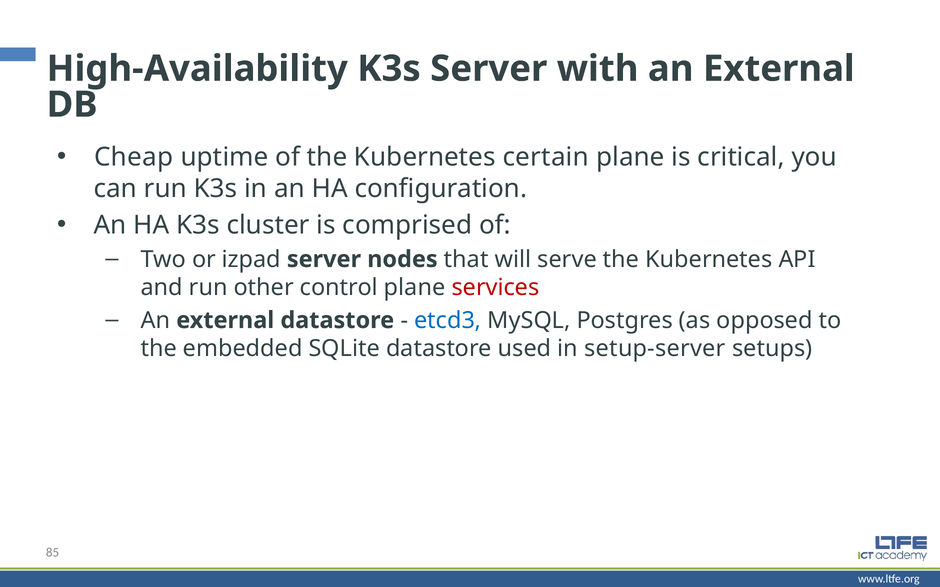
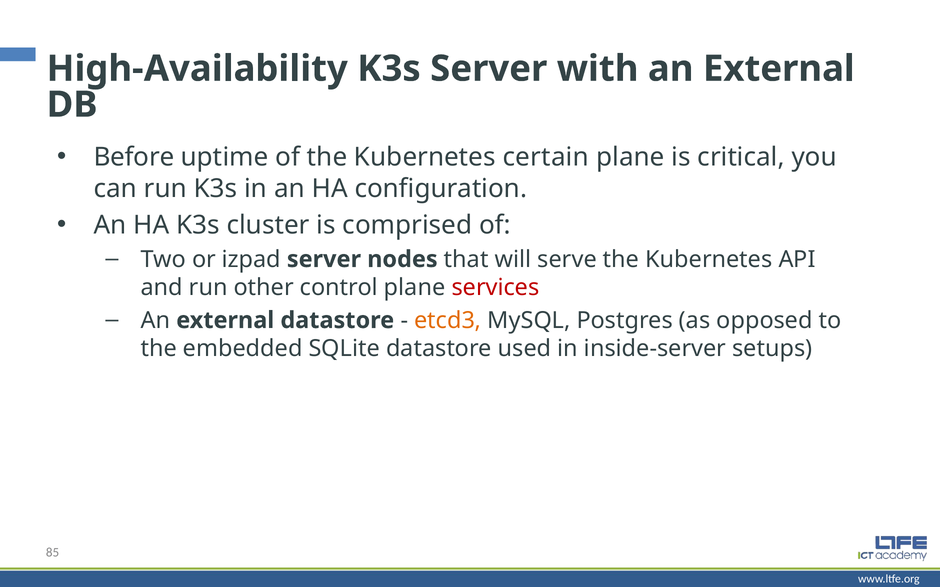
Cheap: Cheap -> Before
etcd3 colour: blue -> orange
setup-server: setup-server -> inside-server
